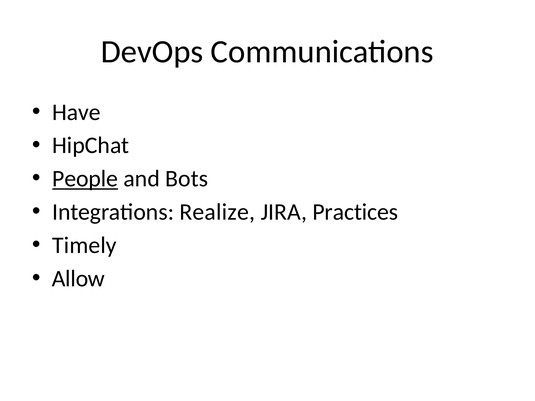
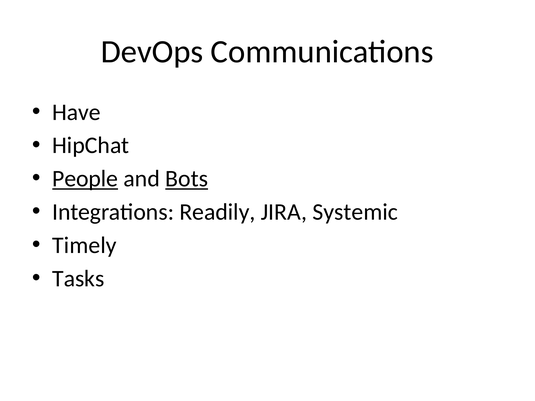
Bots underline: none -> present
Realize: Realize -> Readily
Practices: Practices -> Systemic
Allow: Allow -> Tasks
